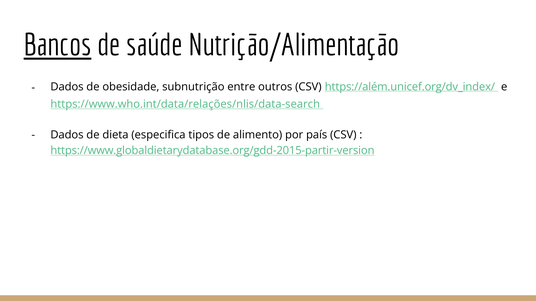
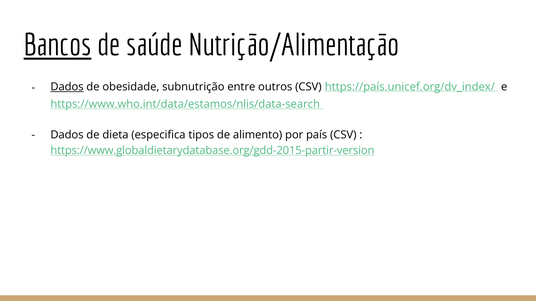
Dados at (67, 87) underline: none -> present
https://além.unicef.org/dv_index/: https://além.unicef.org/dv_index/ -> https://país.unicef.org/dv_index/
https://www.who.int/data/relações/nlis/data-search: https://www.who.int/data/relações/nlis/data-search -> https://www.who.int/data/estamos/nlis/data-search
